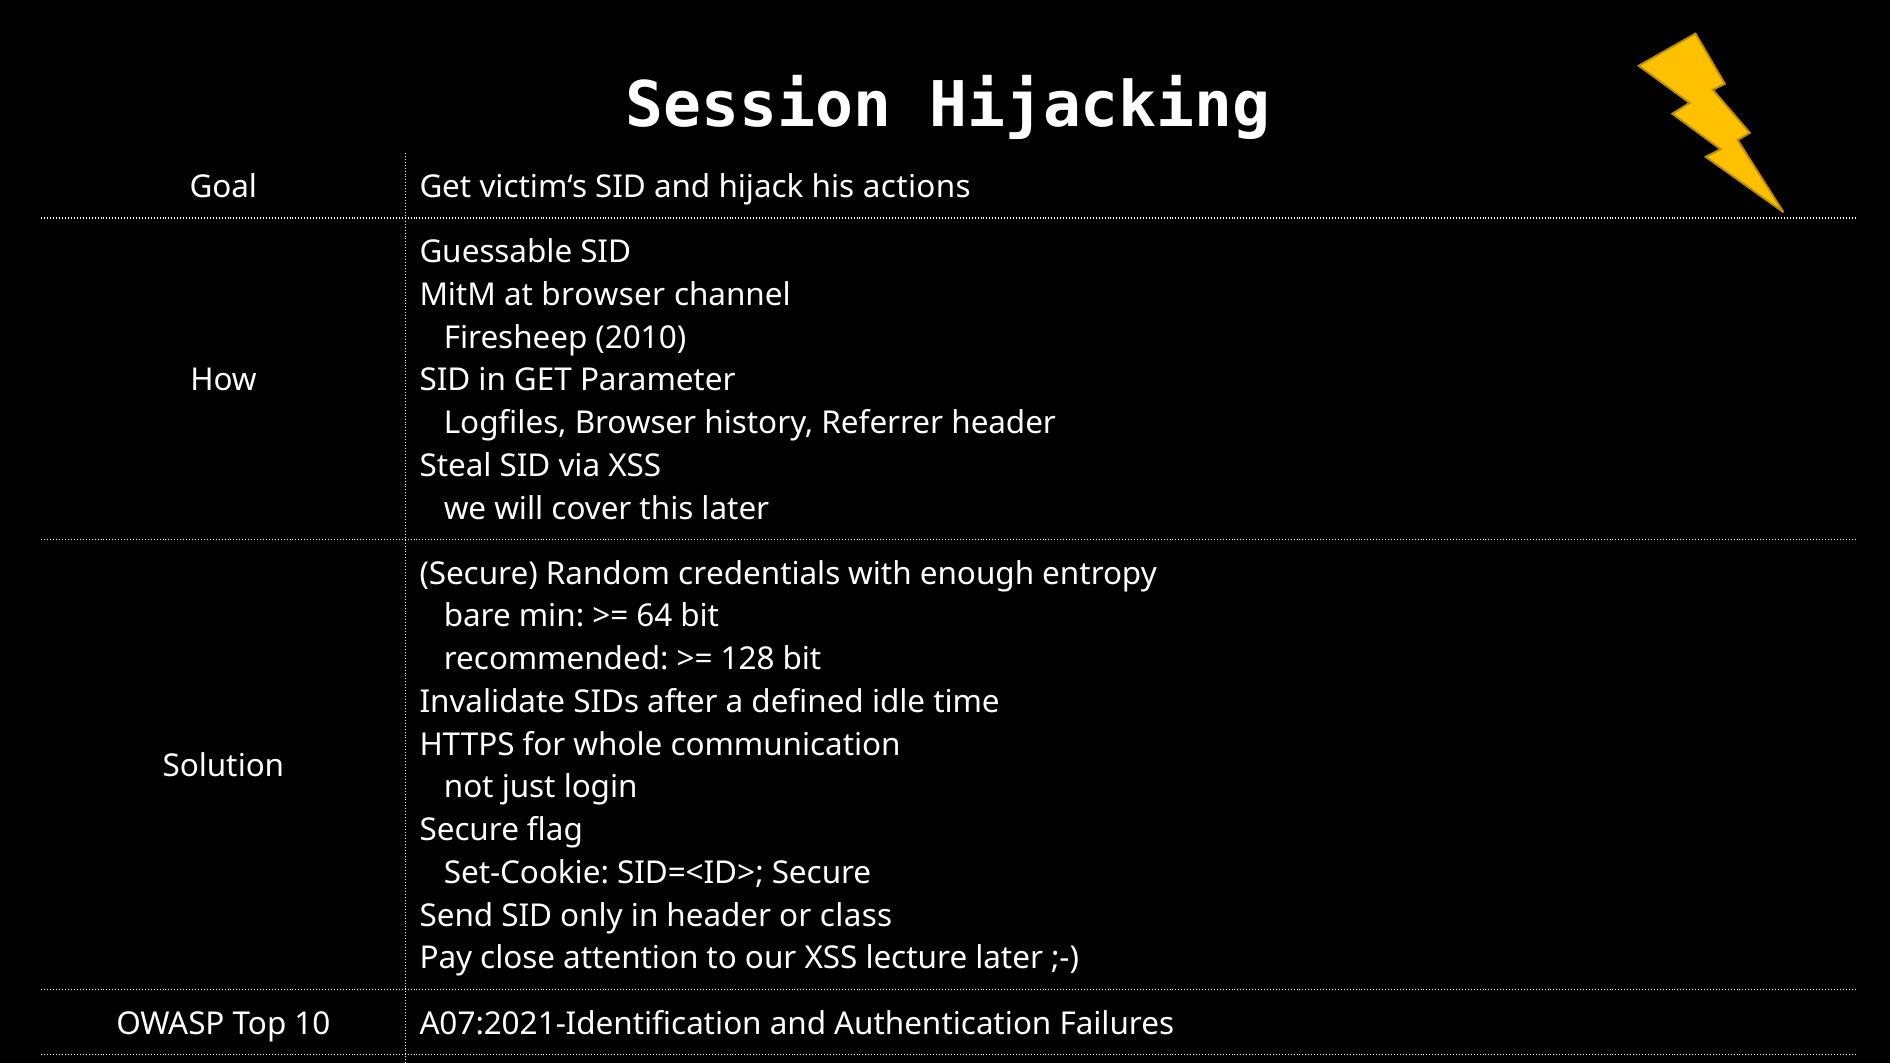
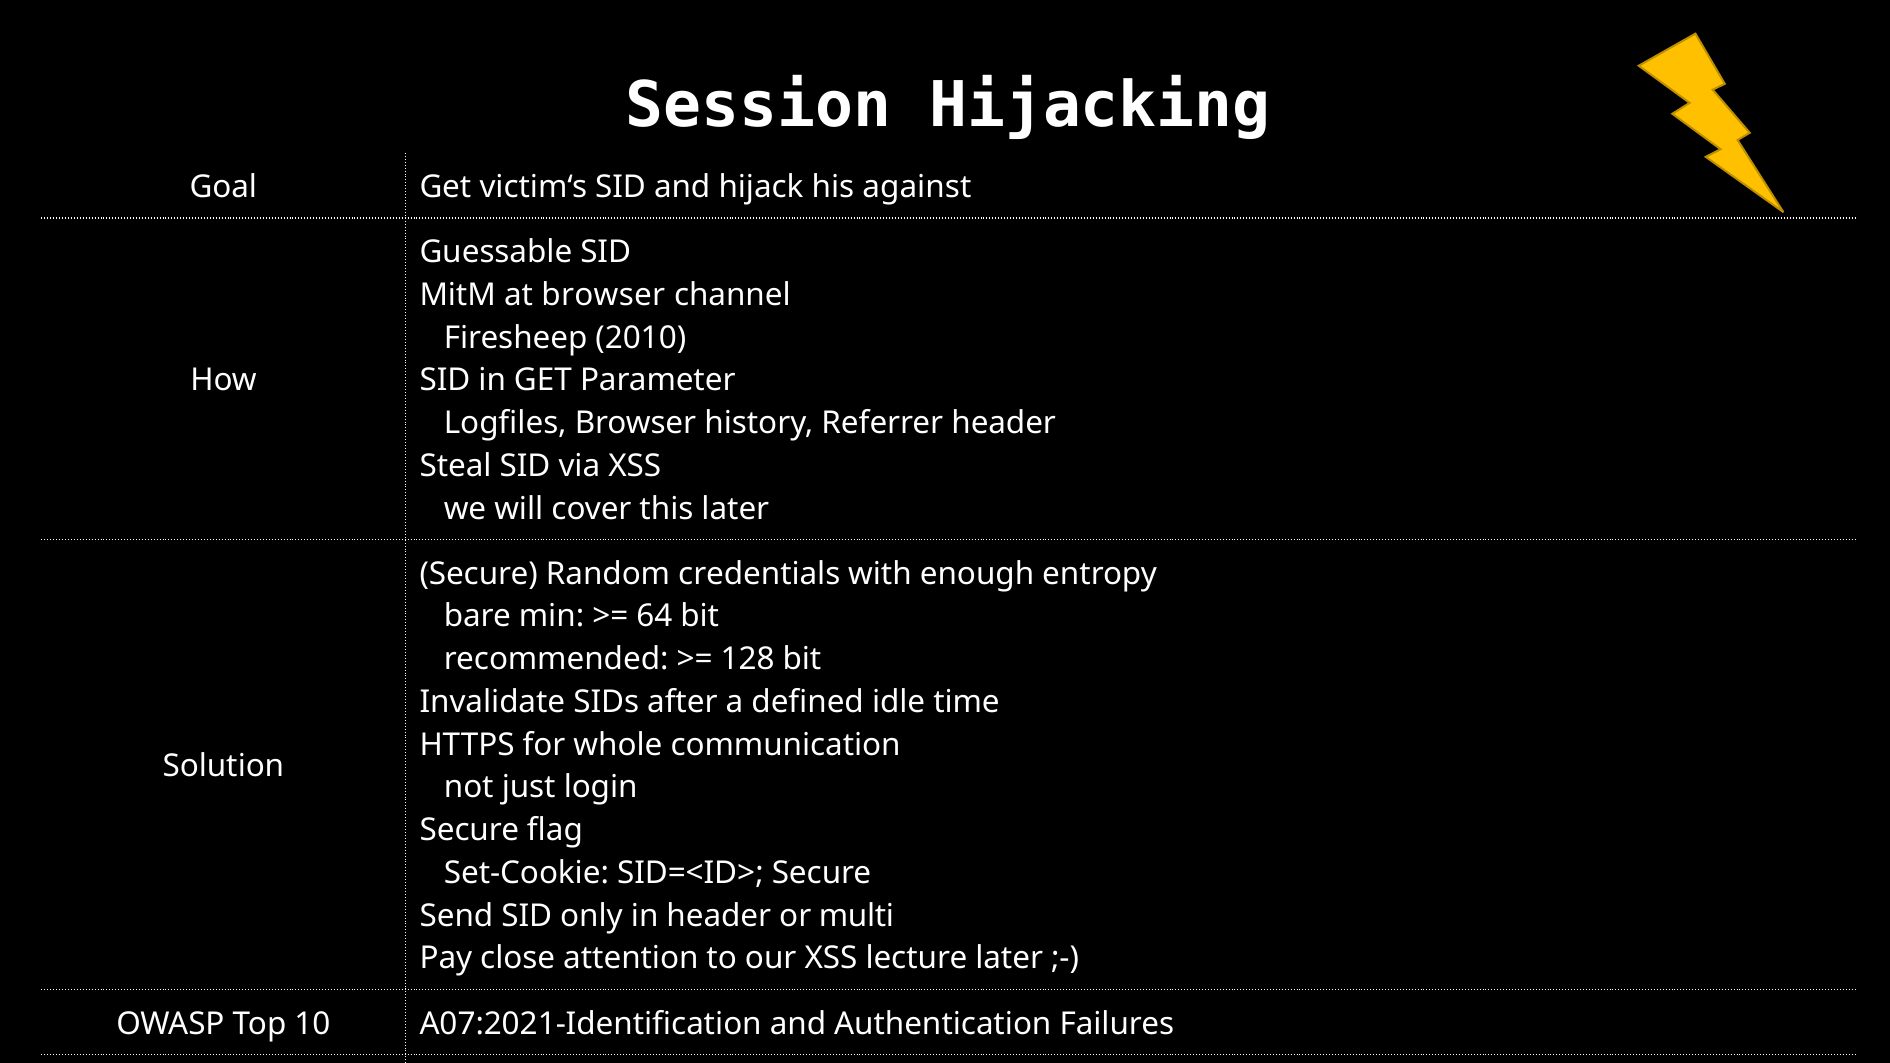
actions: actions -> against
class: class -> multi
